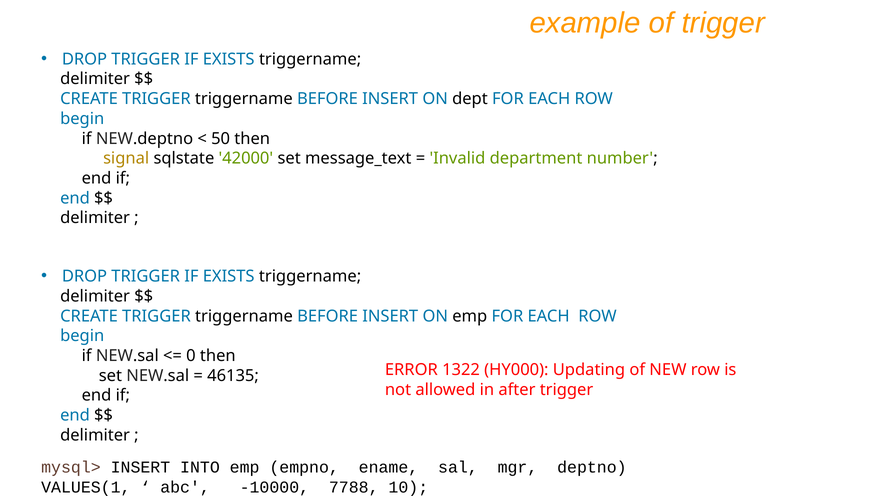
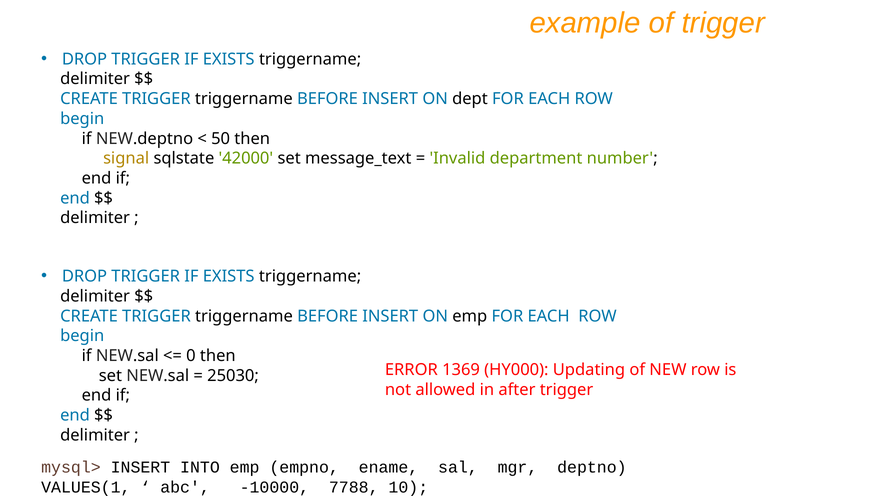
1322: 1322 -> 1369
46135: 46135 -> 25030
